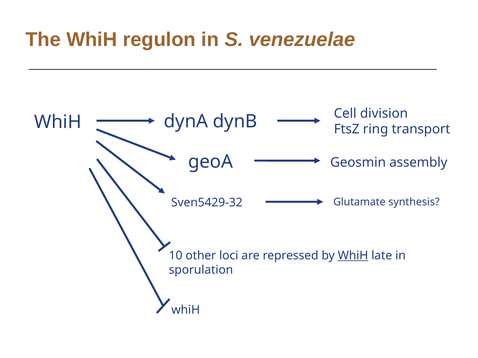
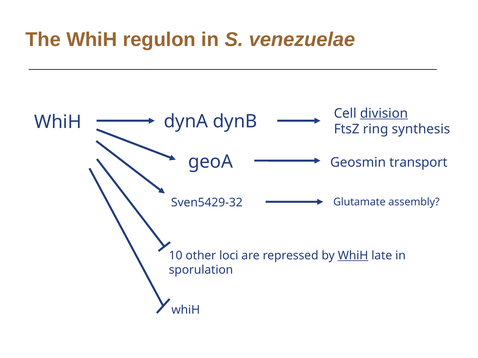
division underline: none -> present
transport: transport -> synthesis
assembly: assembly -> transport
synthesis: synthesis -> assembly
